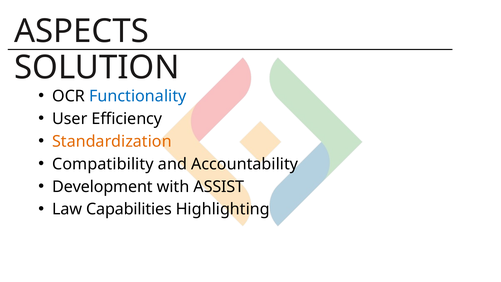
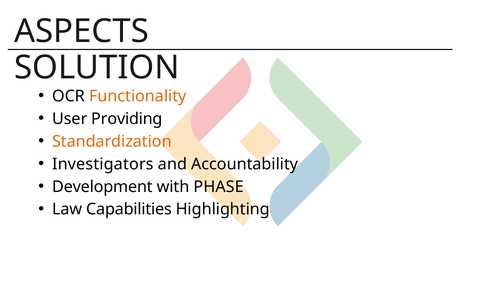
Functionality colour: blue -> orange
Efficiency: Efficiency -> Providing
Compatibility: Compatibility -> Investigators
ASSIST: ASSIST -> PHASE
